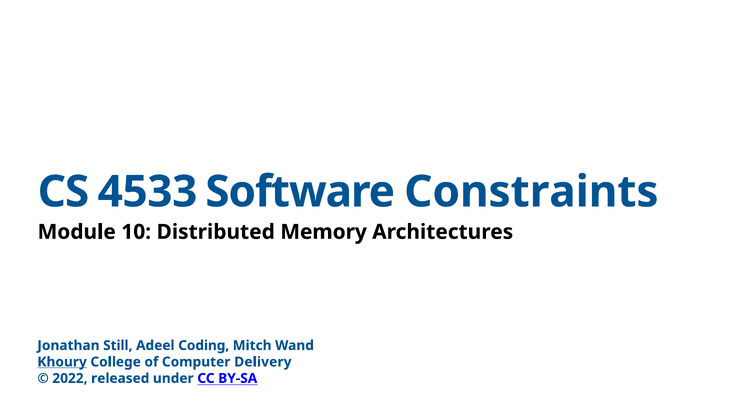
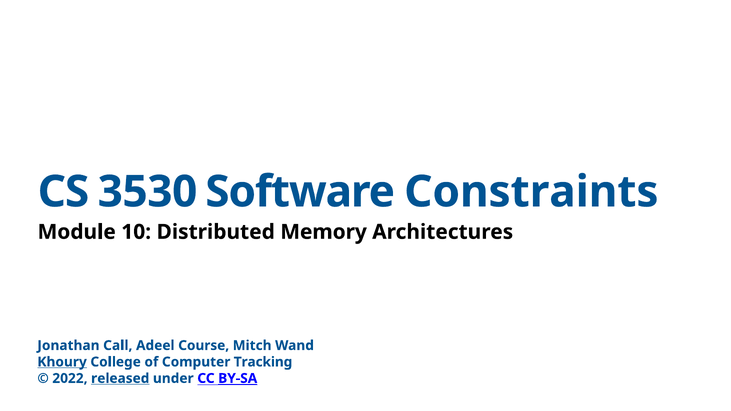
4533: 4533 -> 3530
Still: Still -> Call
Coding: Coding -> Course
Delivery: Delivery -> Tracking
released underline: none -> present
BY-SA underline: none -> present
